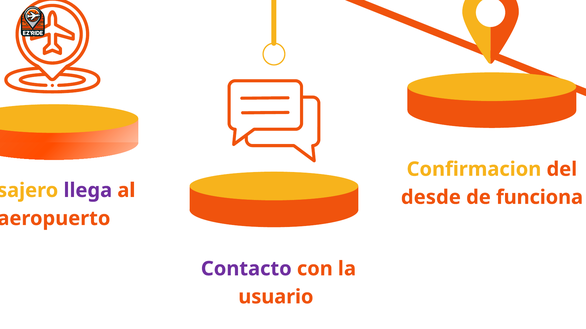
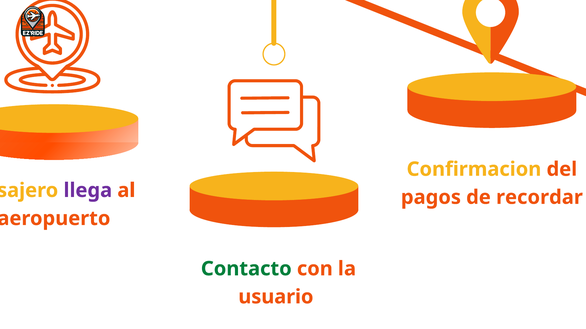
desde: desde -> pagos
funciona: funciona -> recordar
Contacto colour: purple -> green
